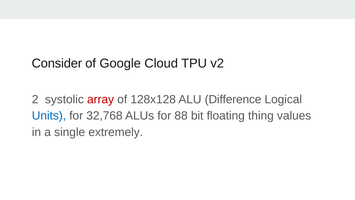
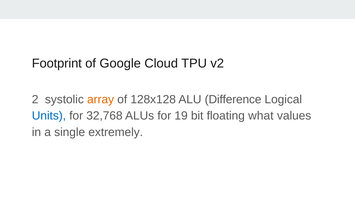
Consider: Consider -> Footprint
array colour: red -> orange
88: 88 -> 19
thing: thing -> what
